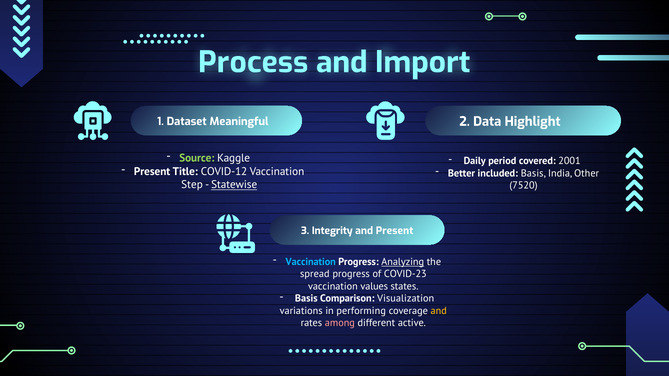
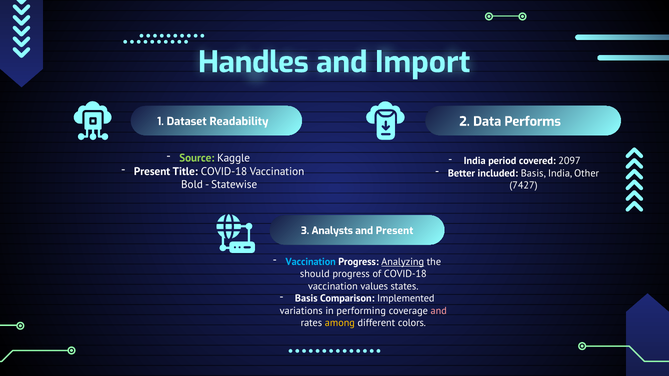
Process: Process -> Handles
Highlight: Highlight -> Performs
Meaningful: Meaningful -> Readability
Daily at (475, 161): Daily -> India
2001: 2001 -> 2097
Title COVID-12: COVID-12 -> COVID-18
Step: Step -> Bold
Statewise underline: present -> none
7520: 7520 -> 7427
Integrity: Integrity -> Analysts
spread: spread -> should
of COVID-23: COVID-23 -> COVID-18
Visualization: Visualization -> Implemented
and at (439, 311) colour: yellow -> pink
among colour: pink -> yellow
active: active -> colors
